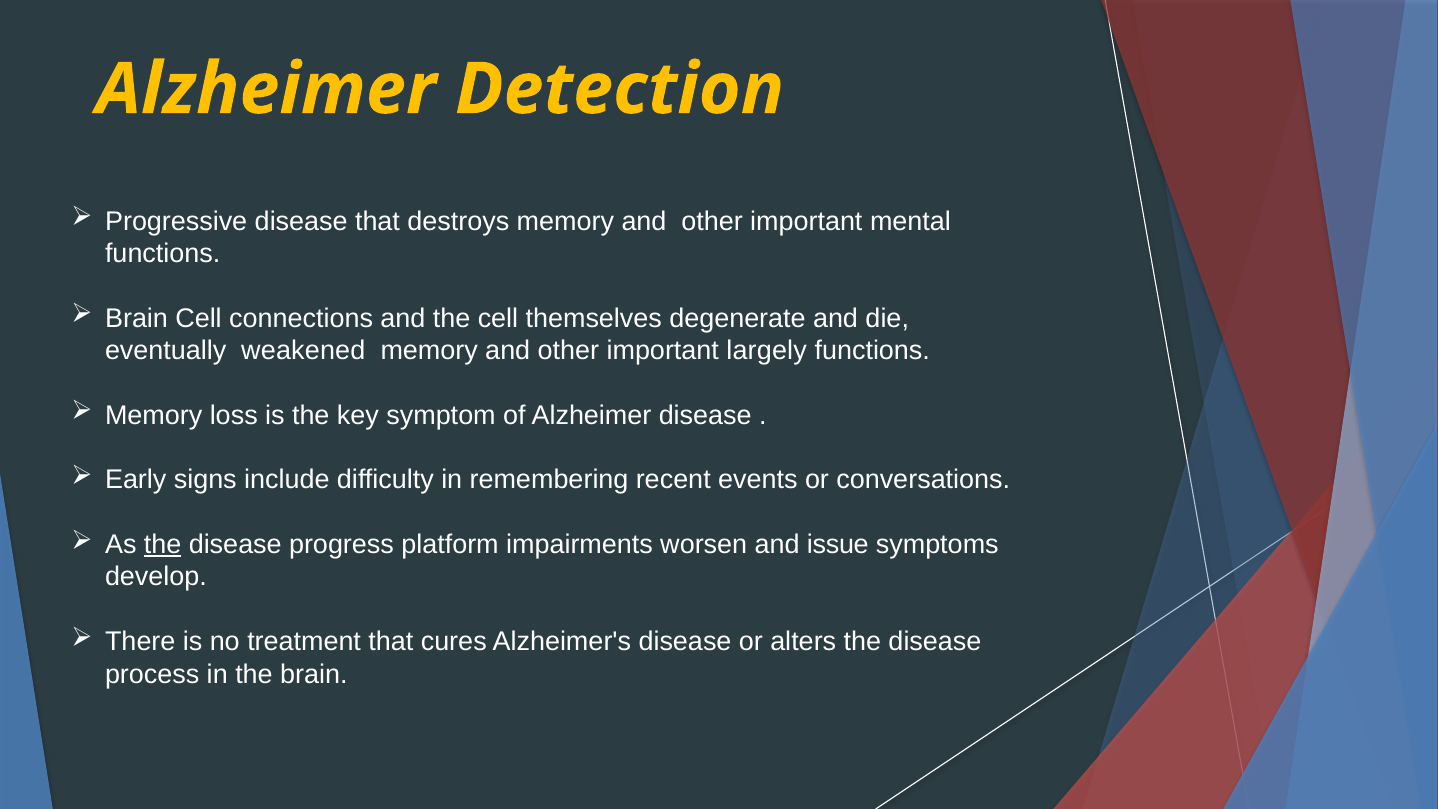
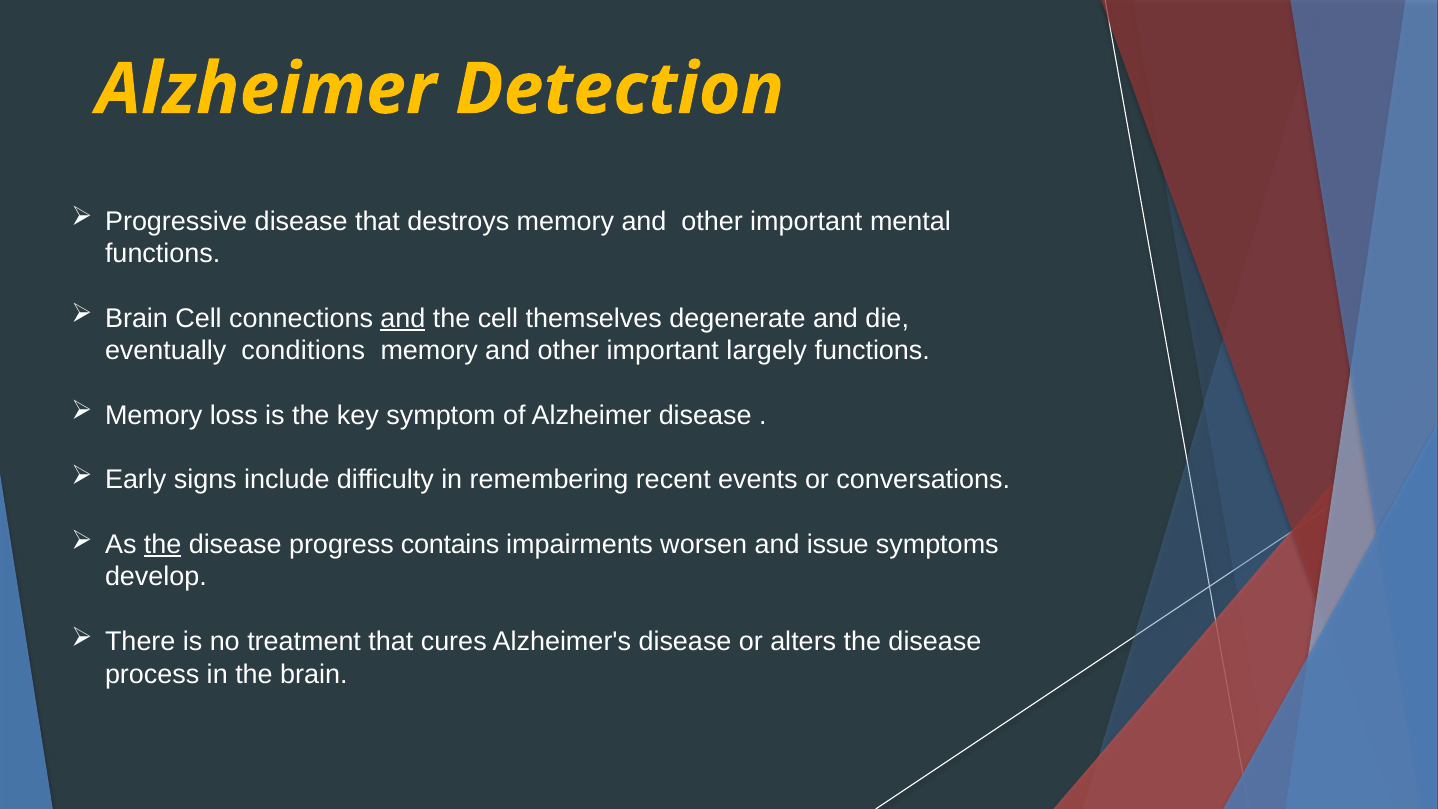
and at (403, 318) underline: none -> present
weakened: weakened -> conditions
platform: platform -> contains
